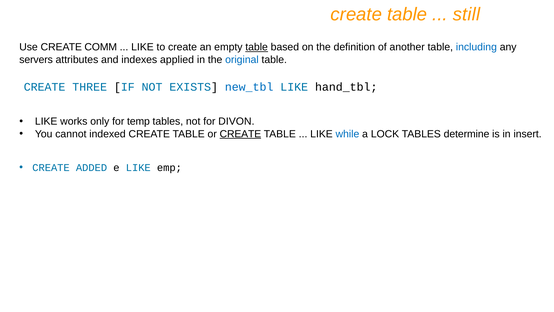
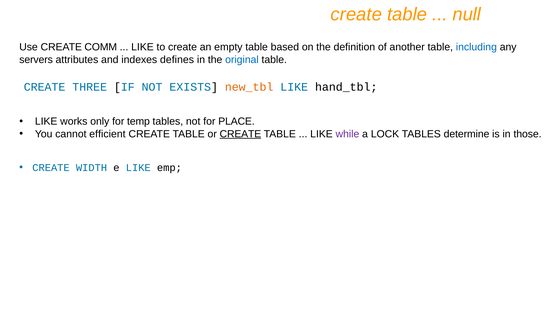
still: still -> null
table at (257, 47) underline: present -> none
applied: applied -> defines
new_tbl colour: blue -> orange
DIVON: DIVON -> PLACE
indexed: indexed -> efficient
while colour: blue -> purple
insert: insert -> those
ADDED: ADDED -> WIDTH
